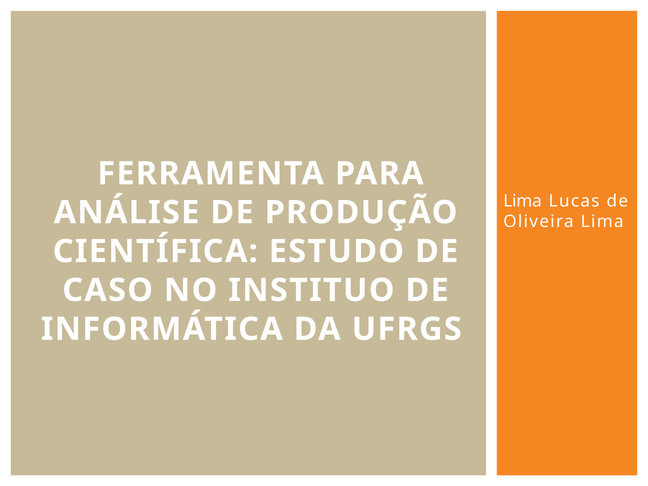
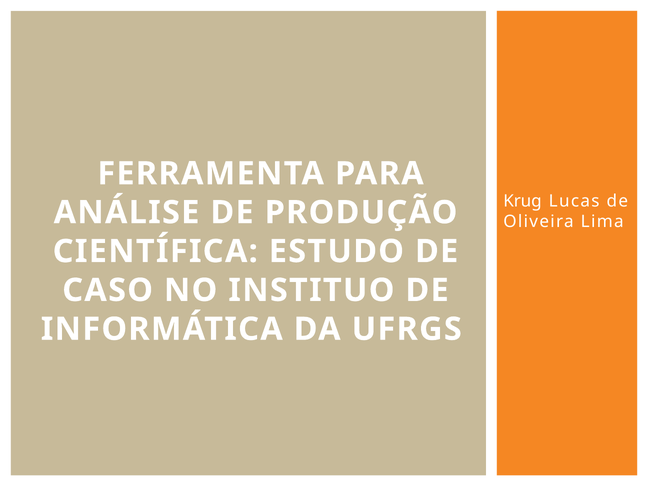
Lima at (523, 201): Lima -> Krug
